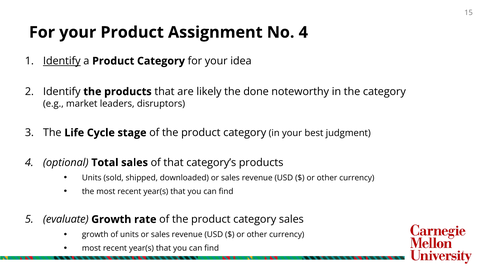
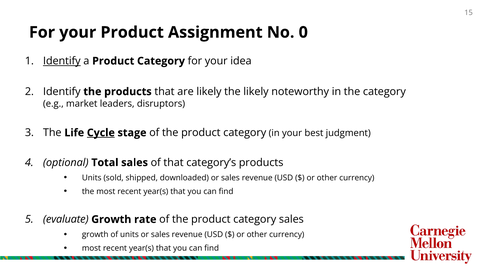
No 4: 4 -> 0
the done: done -> likely
Cycle underline: none -> present
